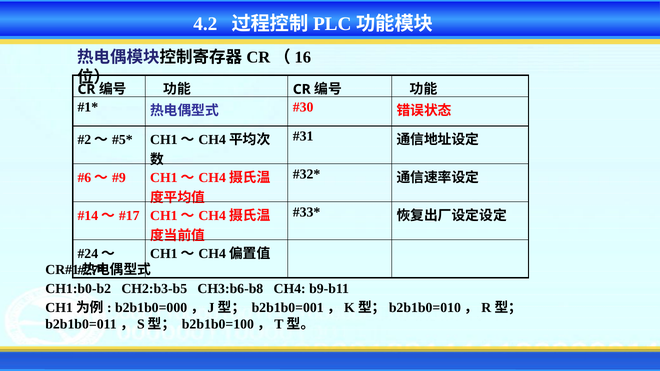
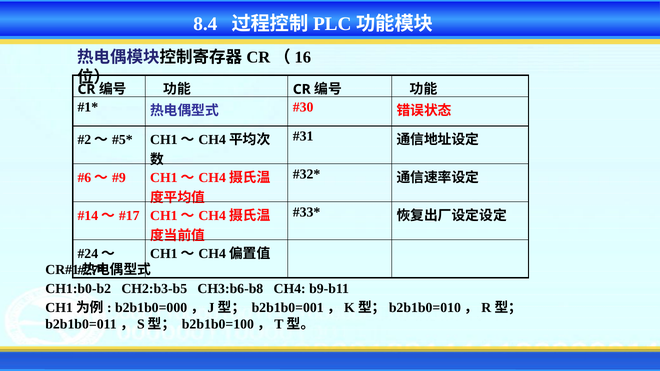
4.2: 4.2 -> 8.4
